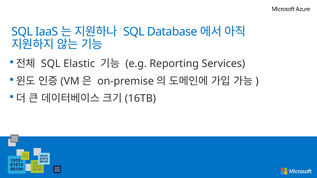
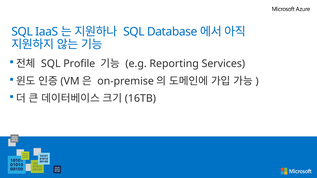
Elastic: Elastic -> Profile
